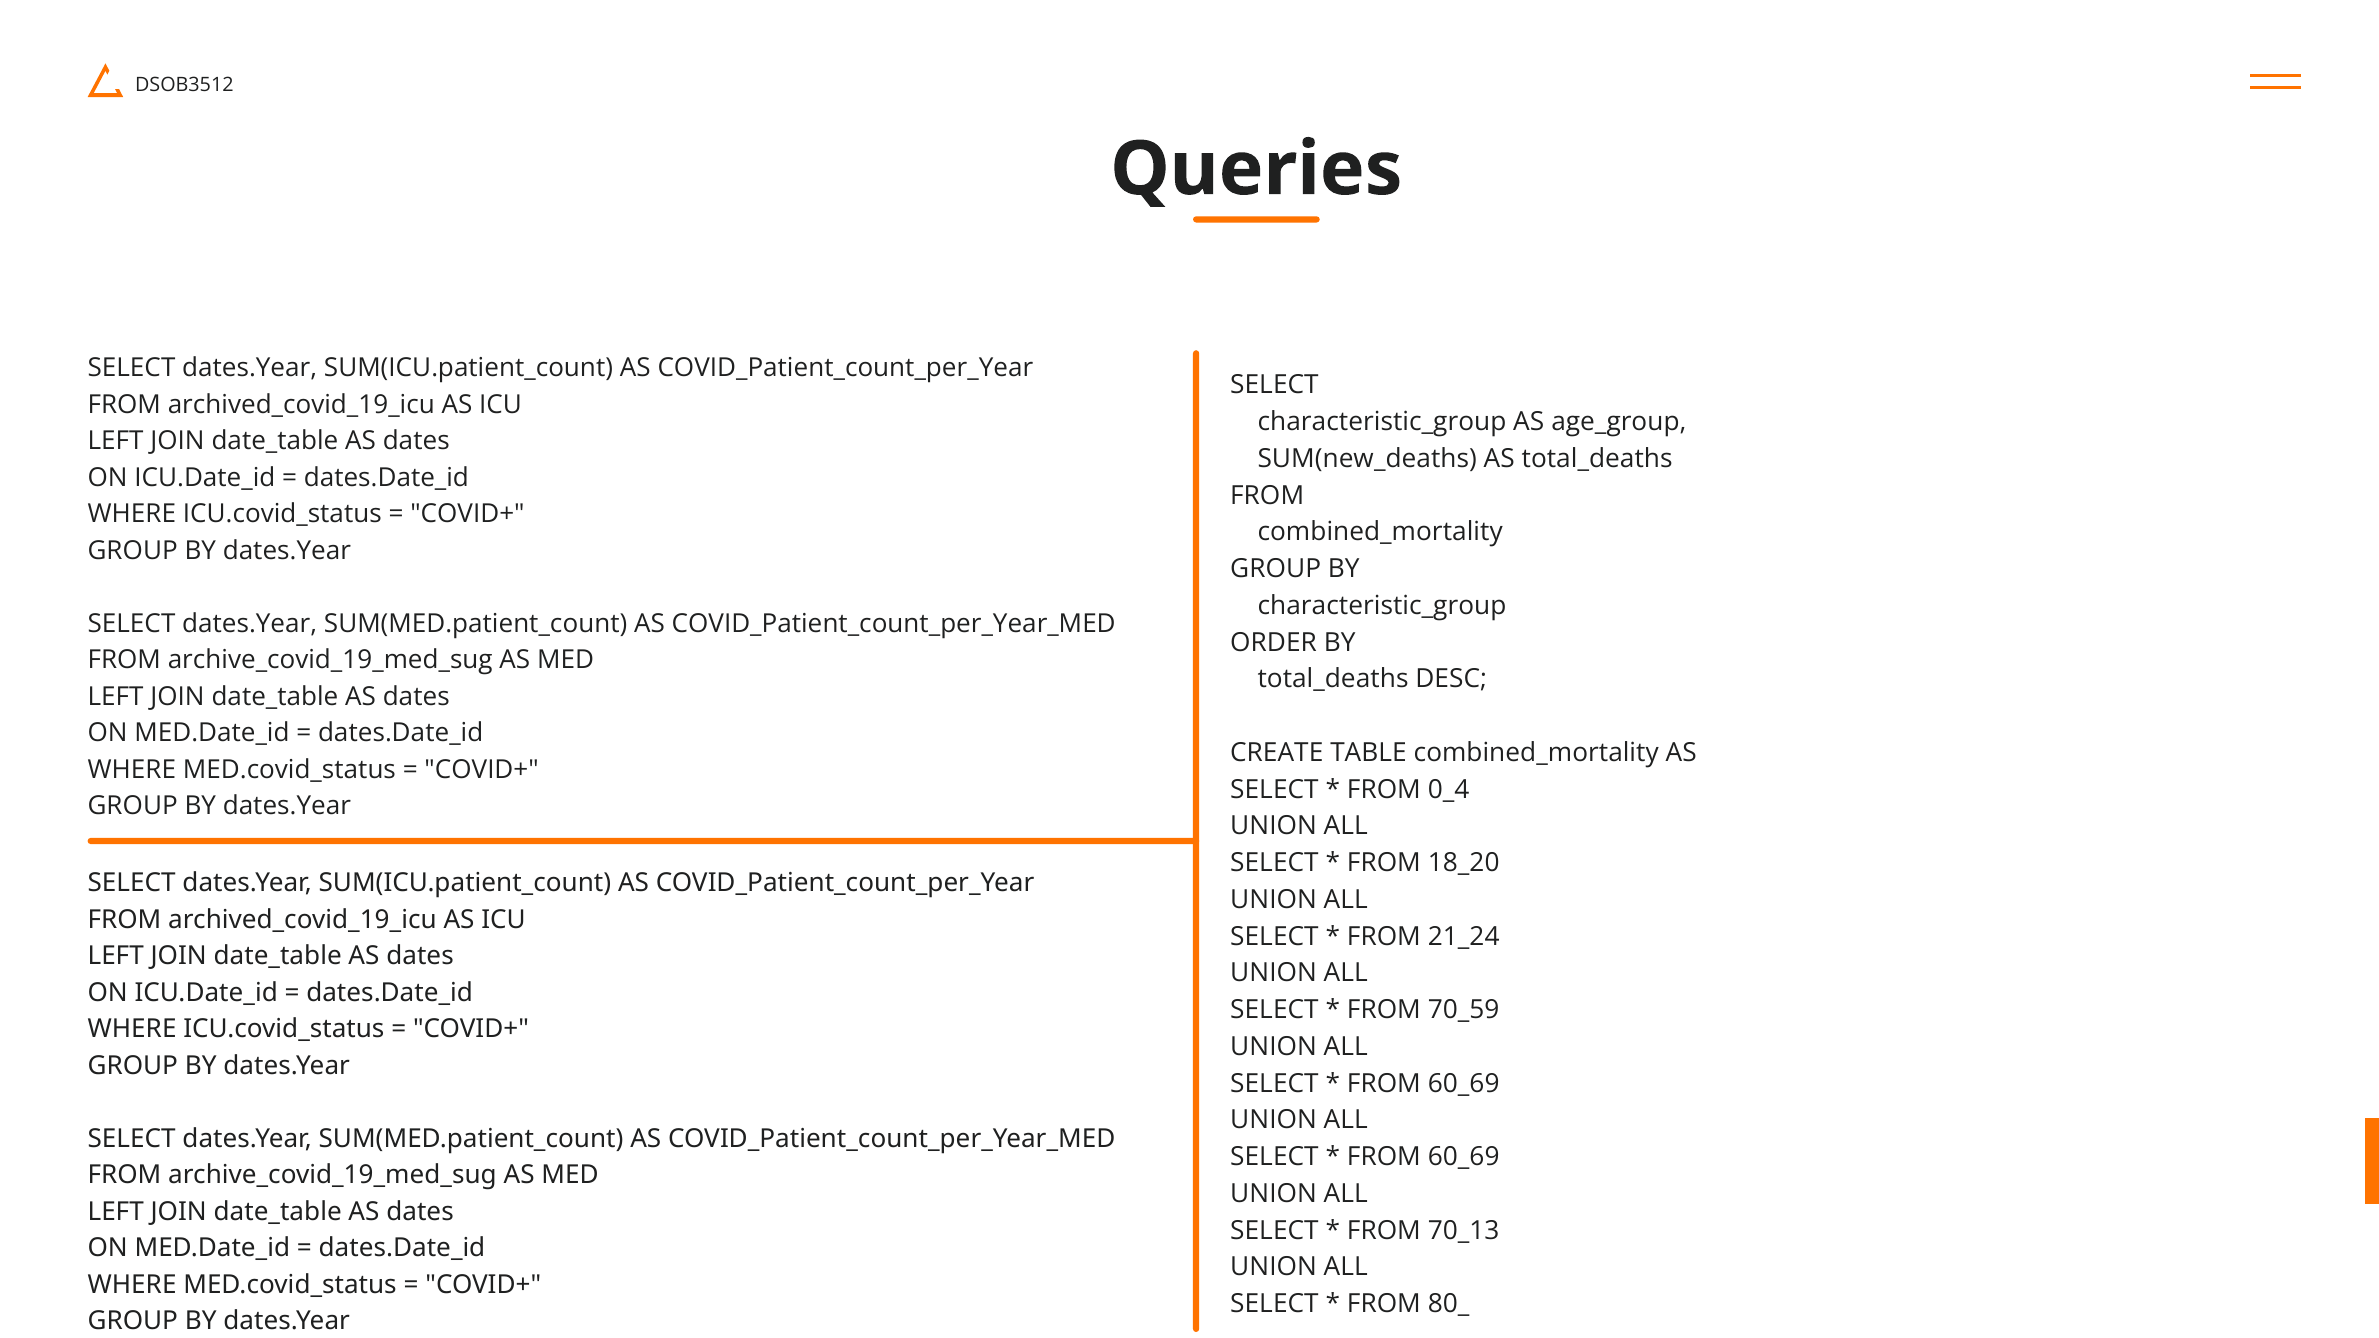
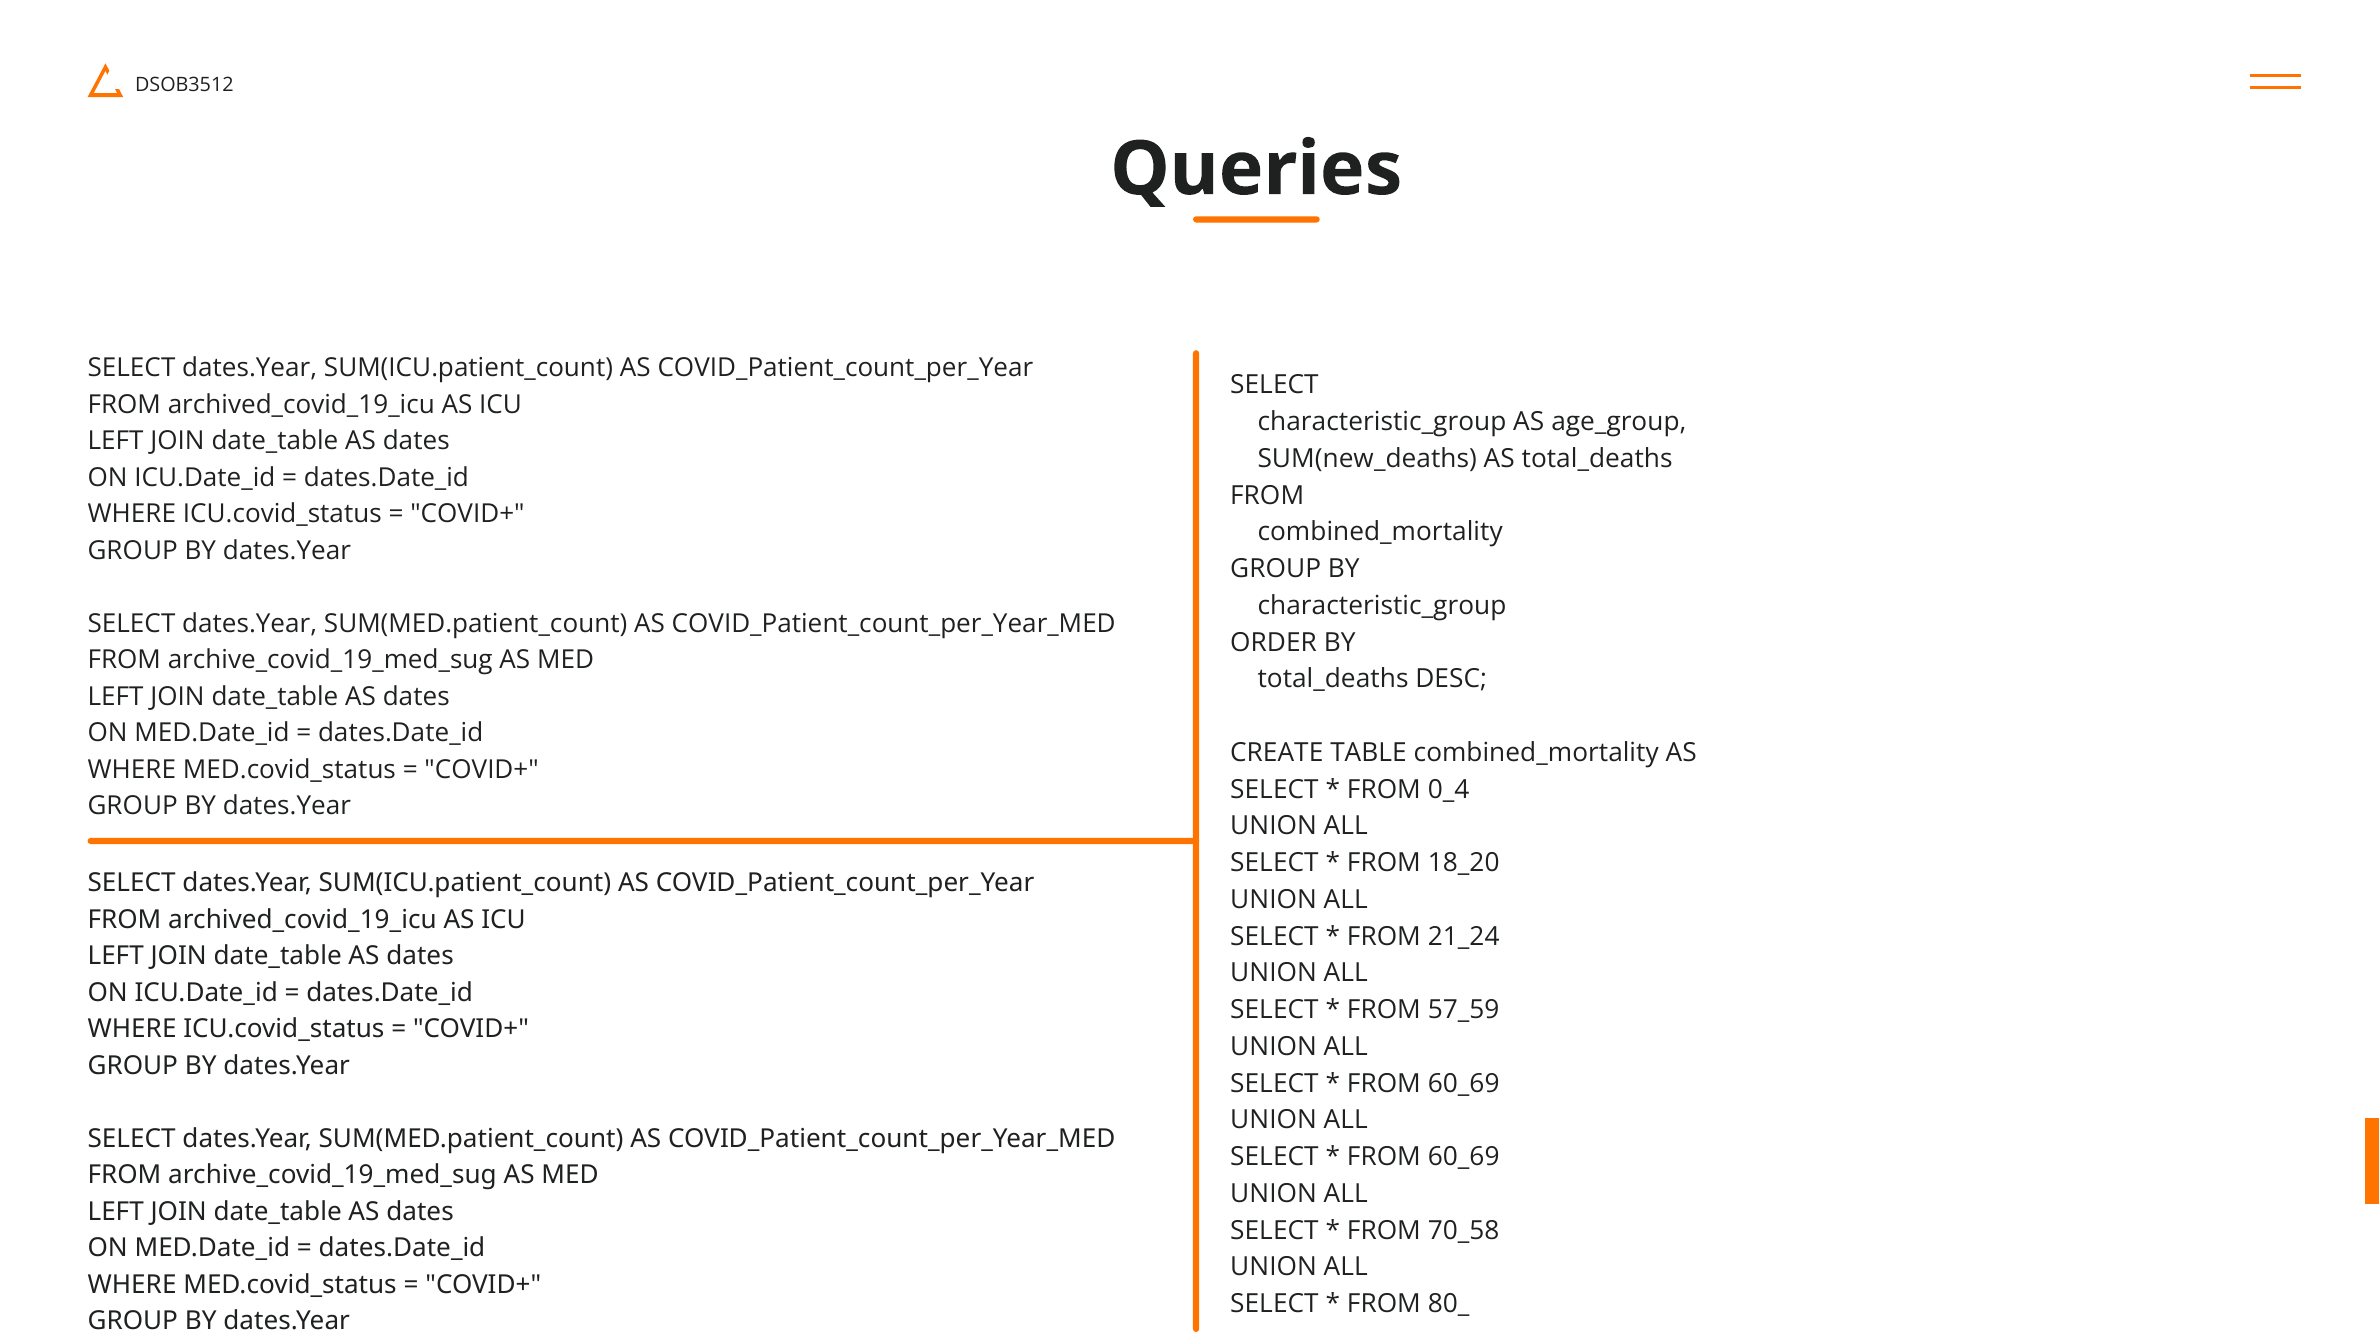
70_59: 70_59 -> 57_59
70_13: 70_13 -> 70_58
